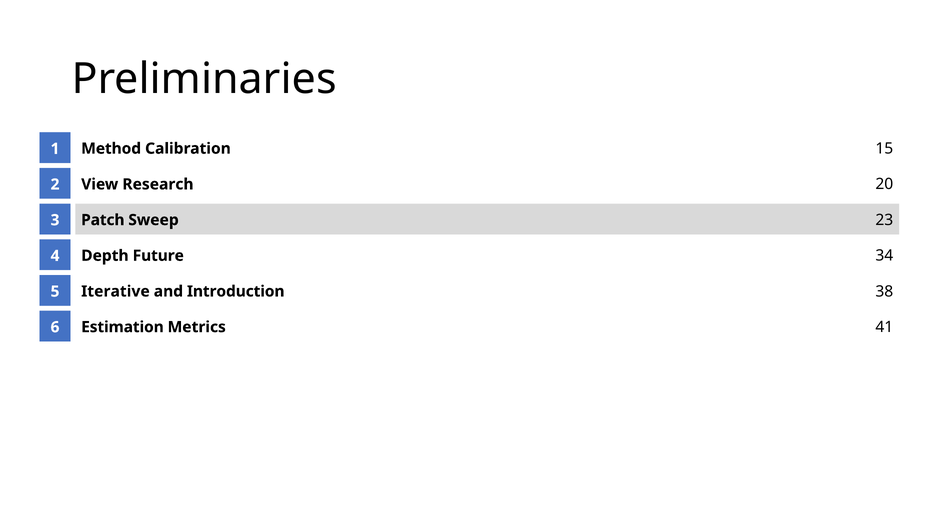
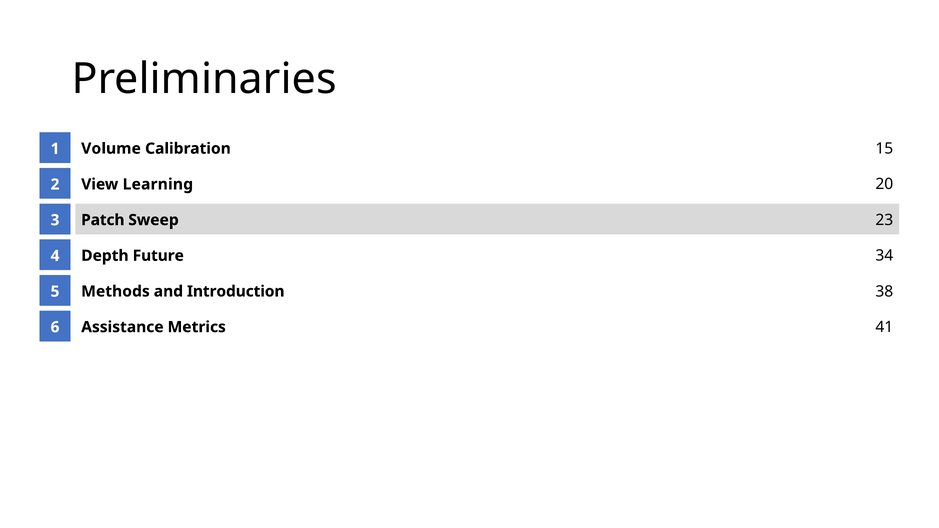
Method: Method -> Volume
Research: Research -> Learning
Iterative: Iterative -> Methods
Estimation: Estimation -> Assistance
